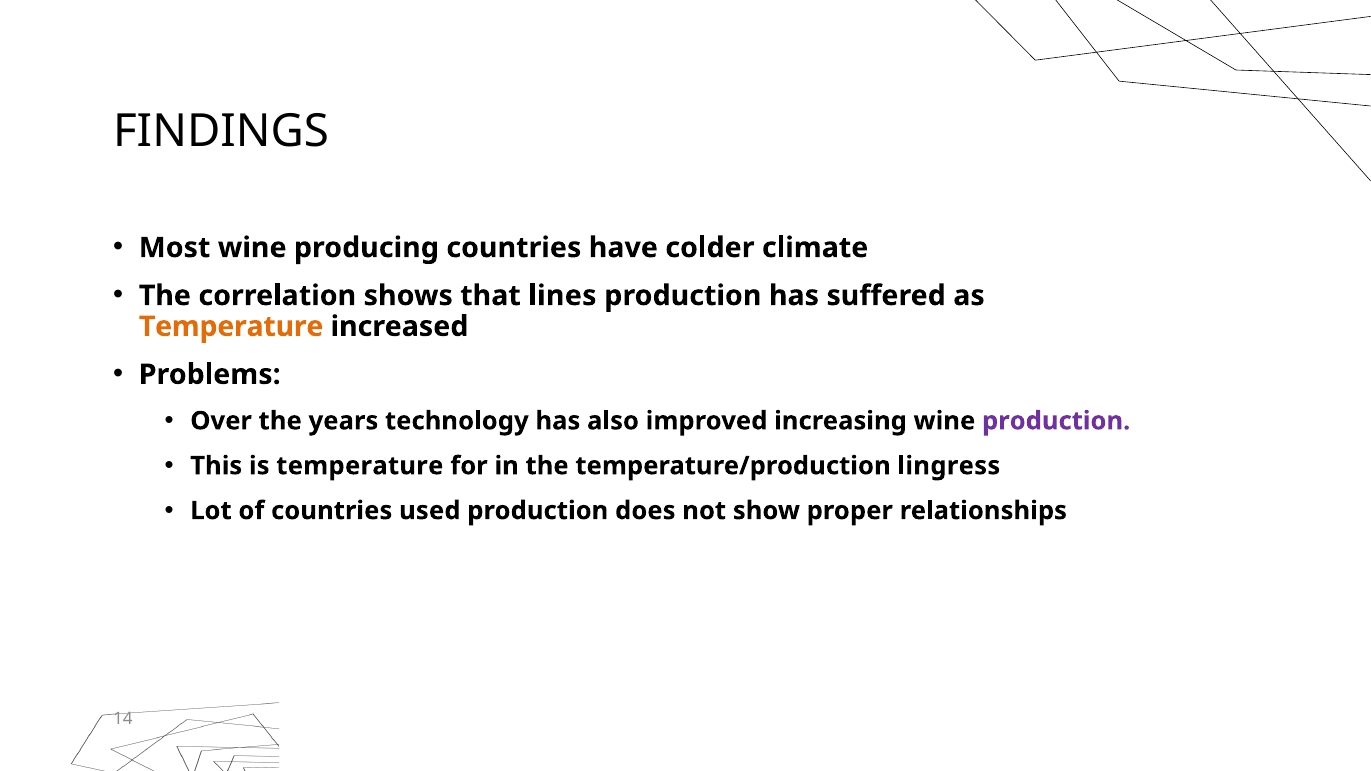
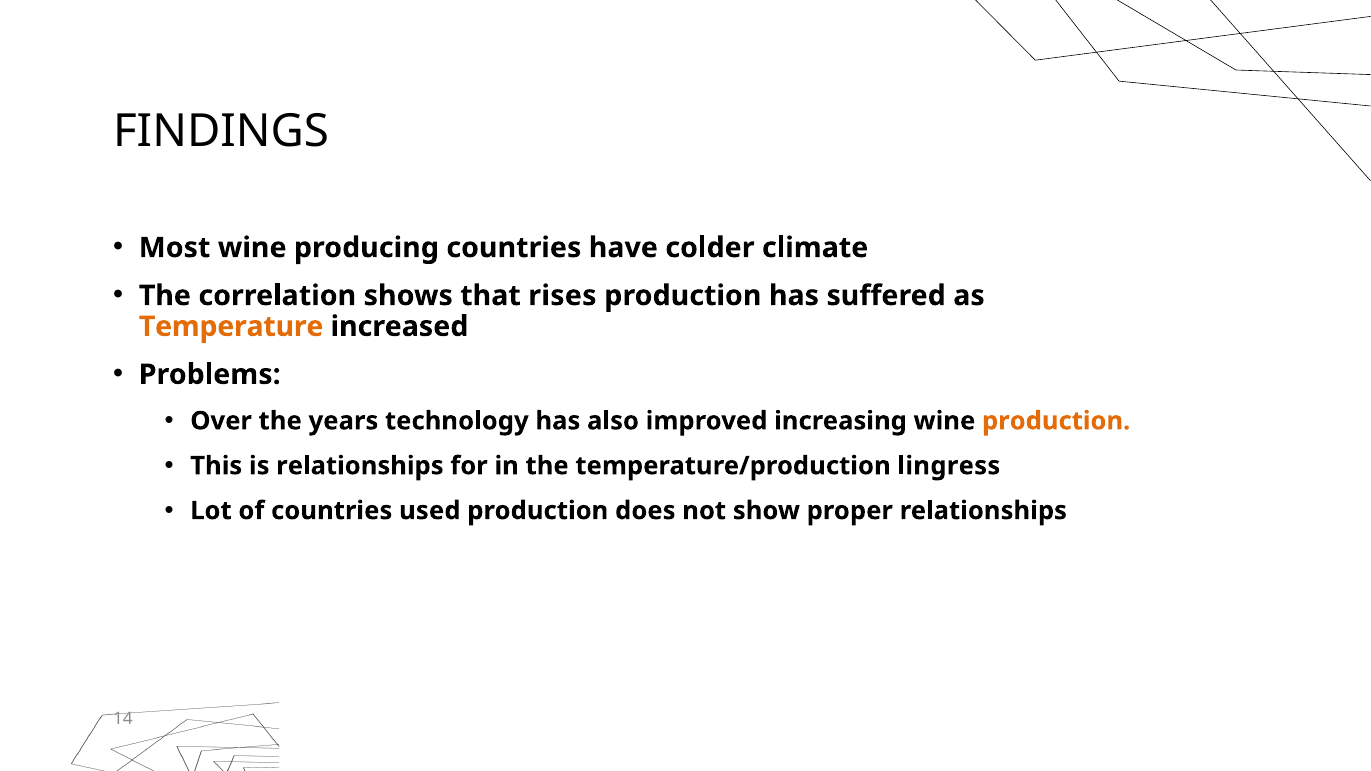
lines: lines -> rises
production at (1056, 421) colour: purple -> orange
is temperature: temperature -> relationships
